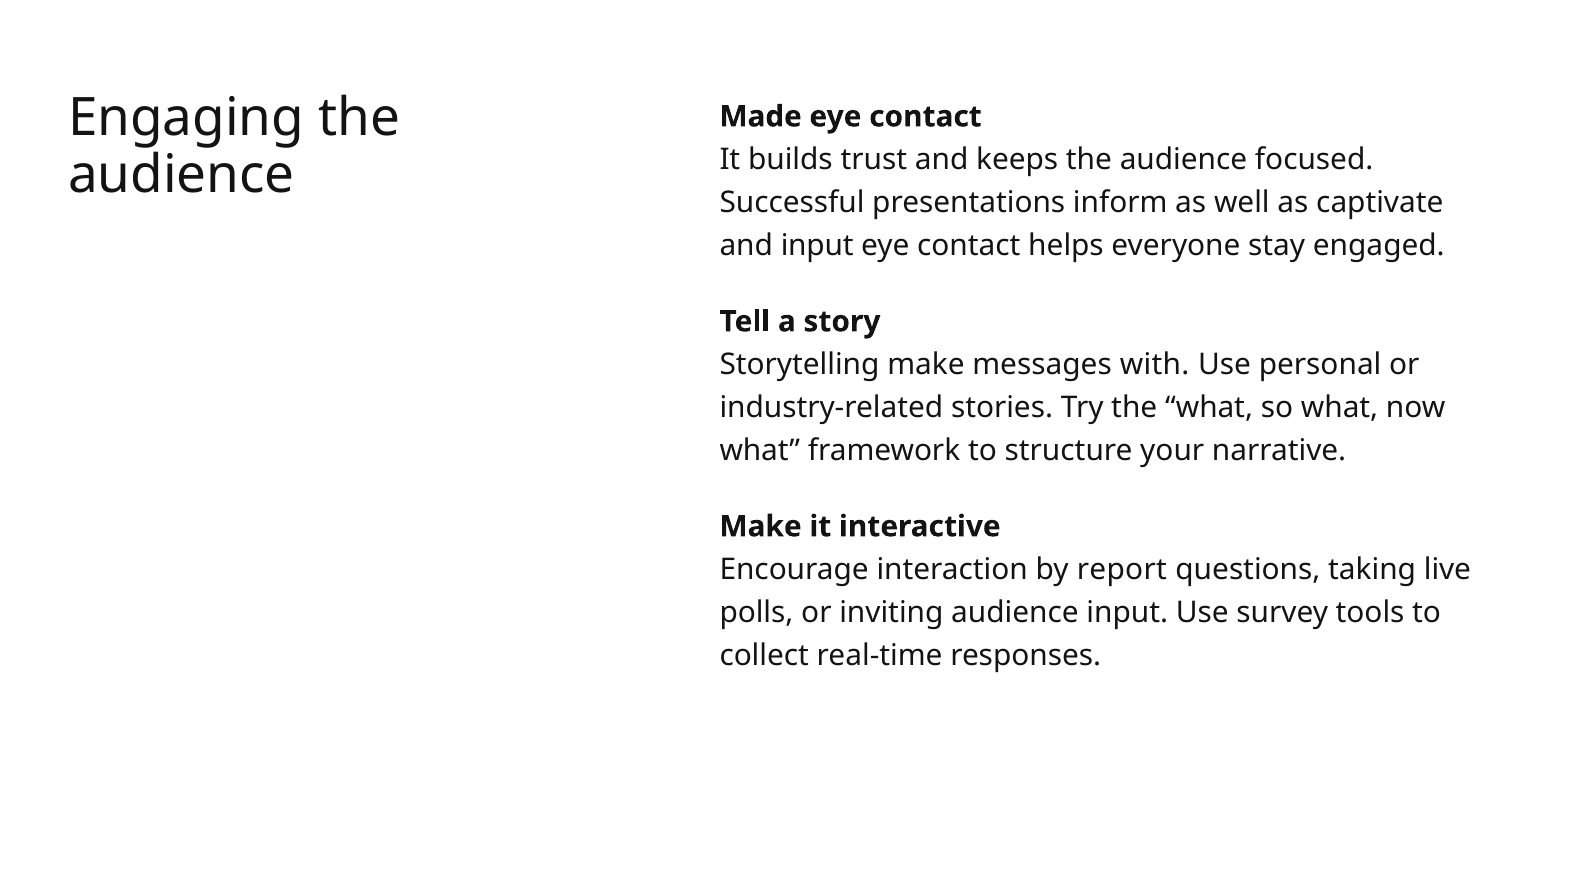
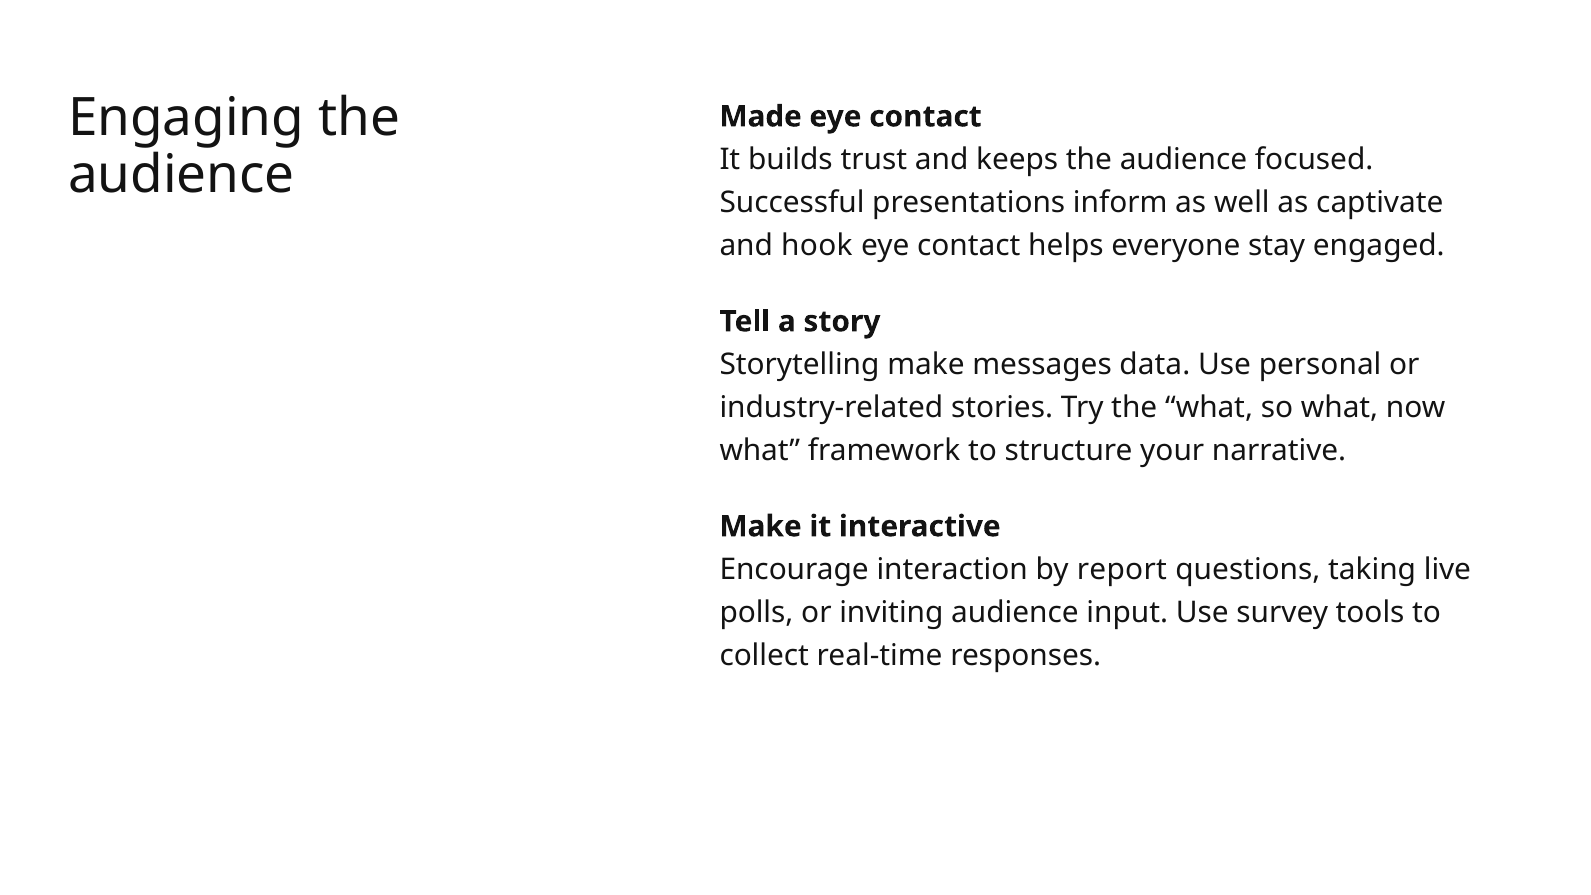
and input: input -> hook
with: with -> data
